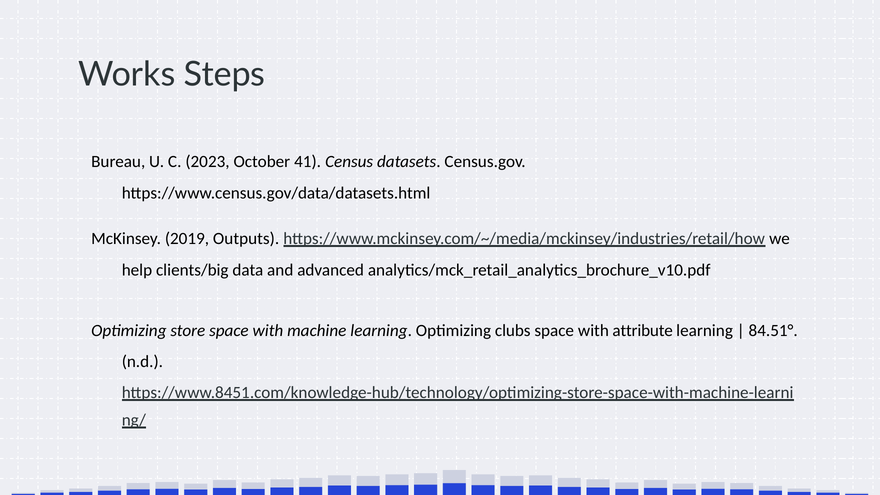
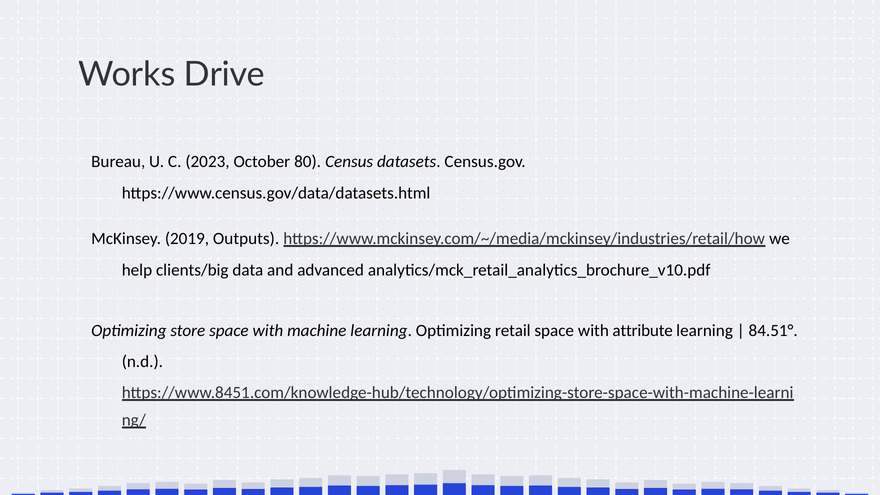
Steps: Steps -> Drive
41: 41 -> 80
clubs: clubs -> retail
